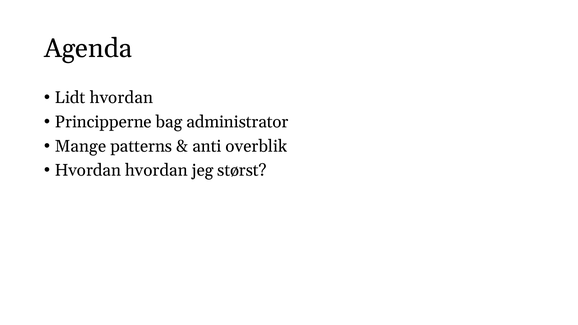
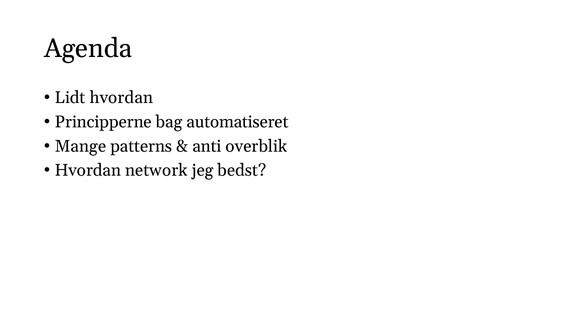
administrator: administrator -> automatiseret
Hvordan hvordan: hvordan -> network
størst: størst -> bedst
